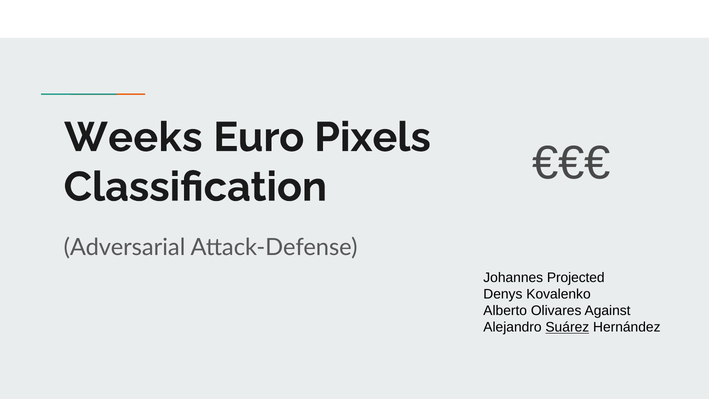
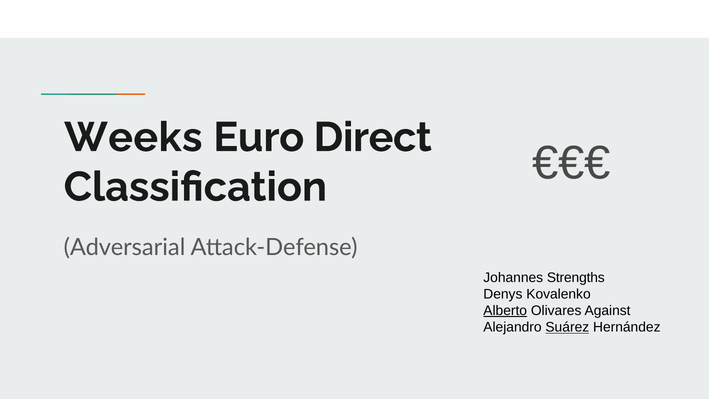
Pixels: Pixels -> Direct
Projected: Projected -> Strengths
Alberto underline: none -> present
